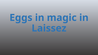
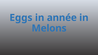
magic: magic -> année
Laissez: Laissez -> Melons
